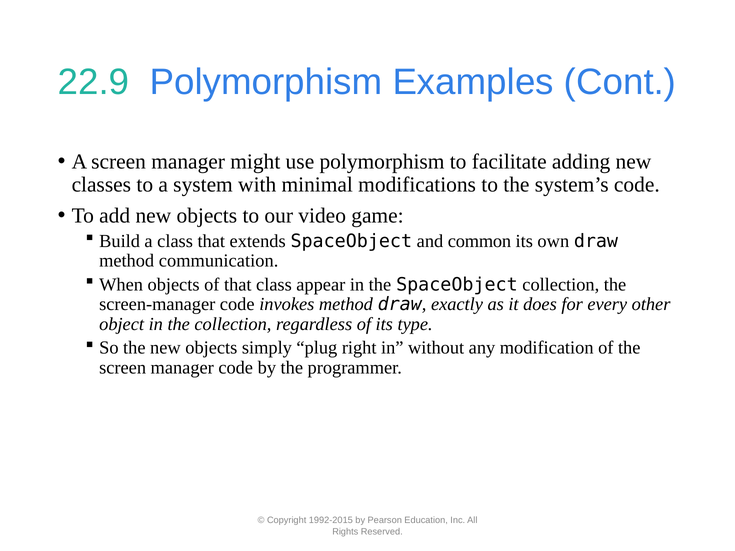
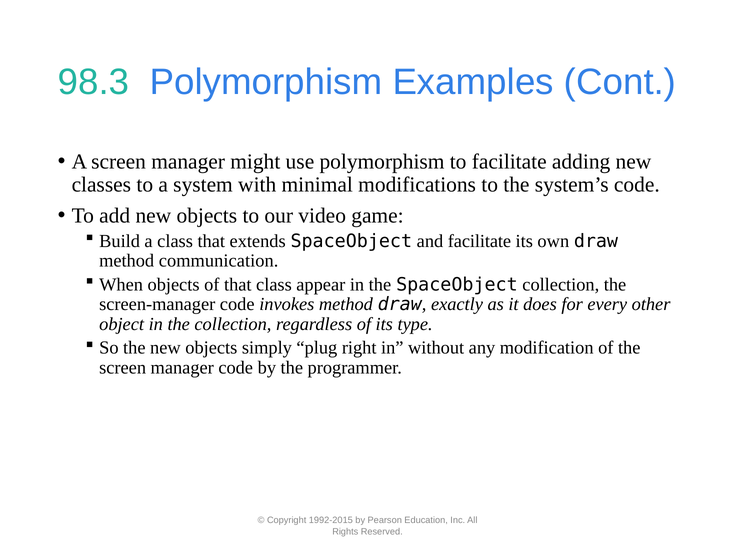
22.9: 22.9 -> 98.3
and common: common -> facilitate
